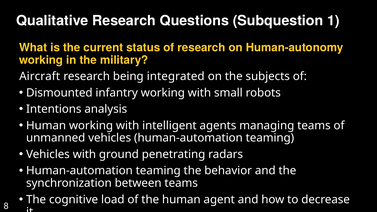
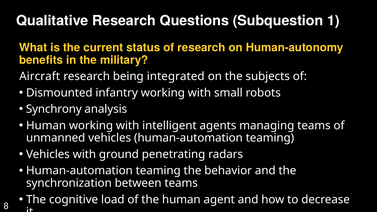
working at (41, 60): working -> benefits
Intentions: Intentions -> Synchrony
